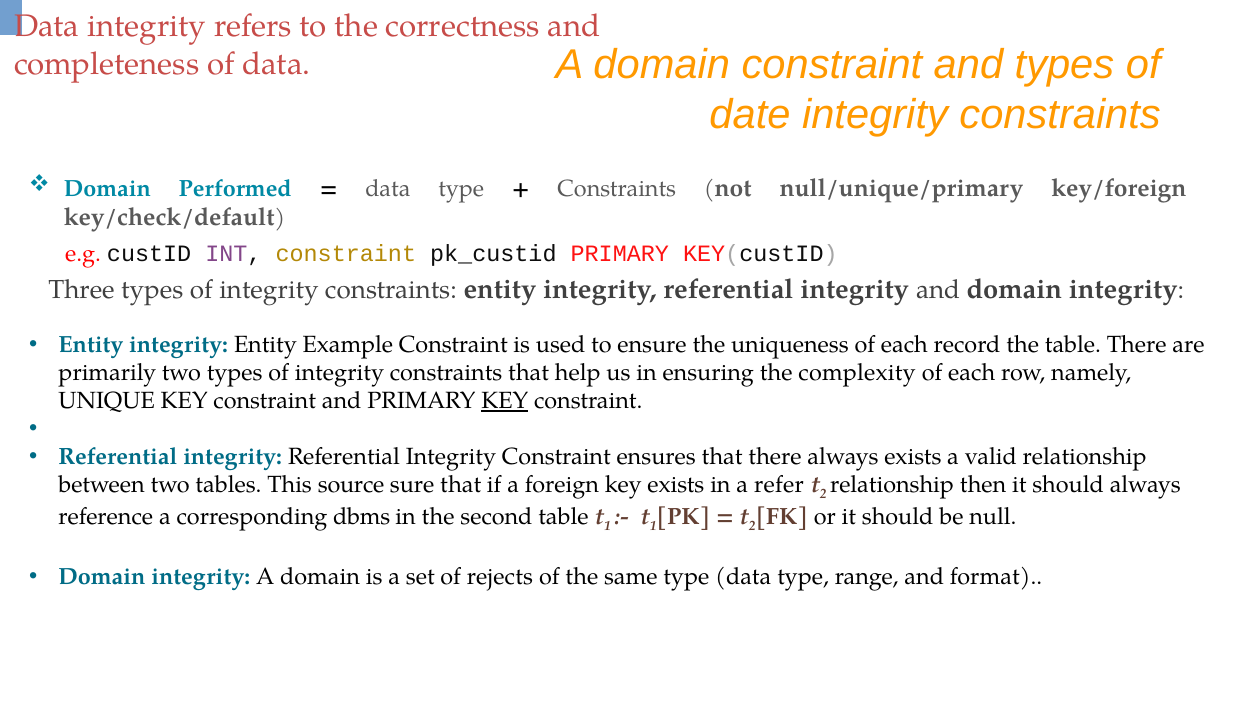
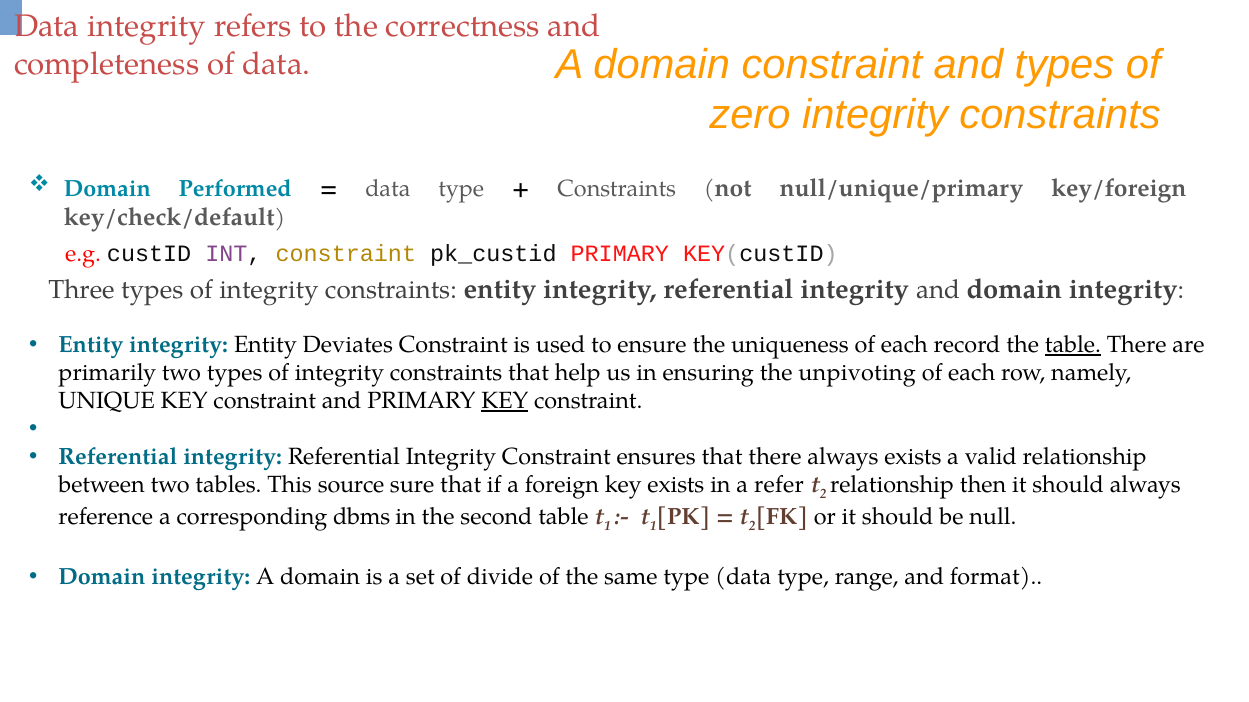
date: date -> zero
Example: Example -> Deviates
table at (1073, 345) underline: none -> present
complexity: complexity -> unpivoting
rejects: rejects -> divide
